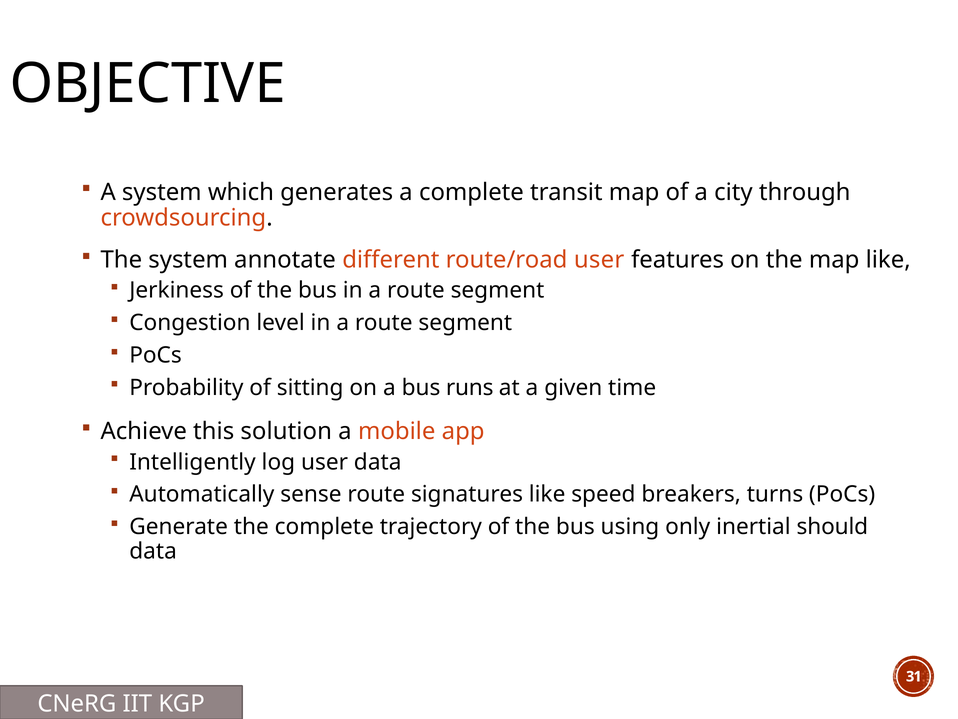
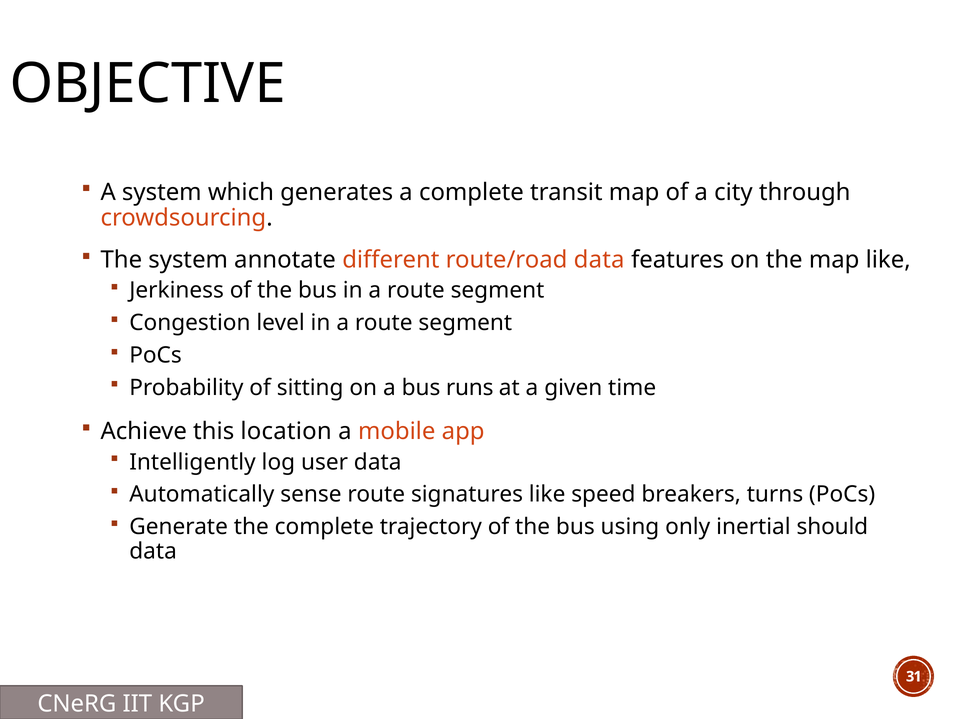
route/road user: user -> data
solution: solution -> location
